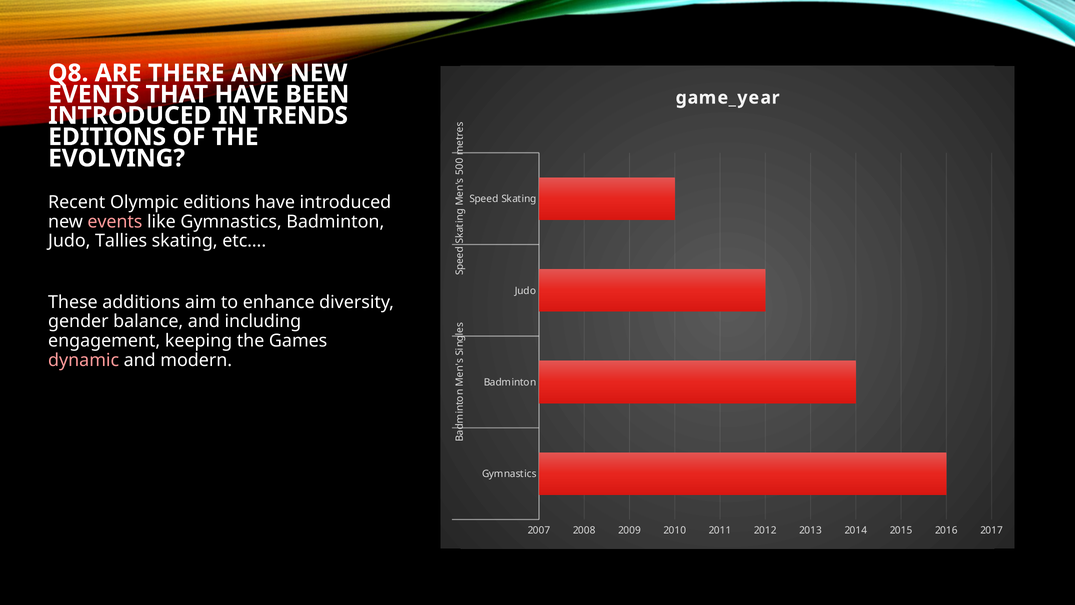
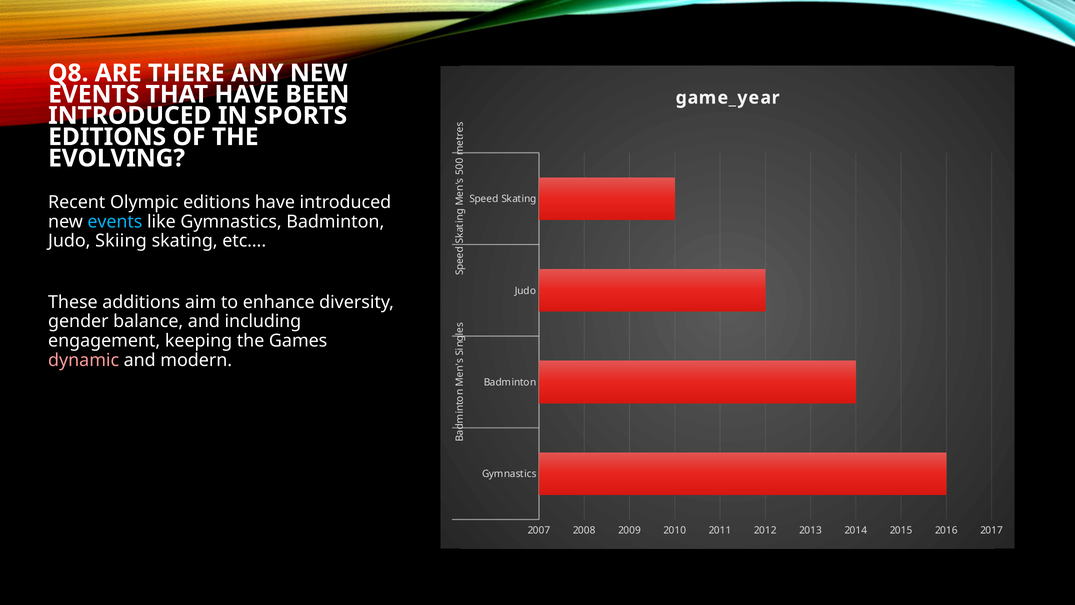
TRENDS: TRENDS -> SPORTS
events at (115, 222) colour: pink -> light blue
Tallies: Tallies -> Skiing
